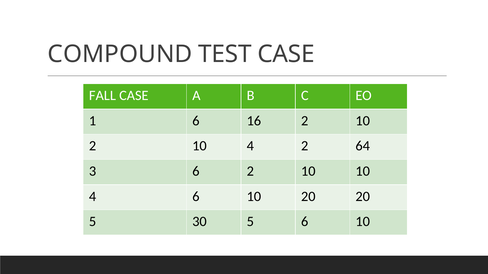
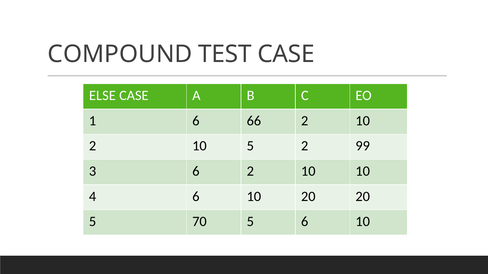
FALL: FALL -> ELSE
16: 16 -> 66
2 10 4: 4 -> 5
64: 64 -> 99
30: 30 -> 70
